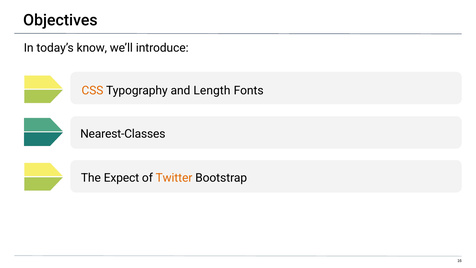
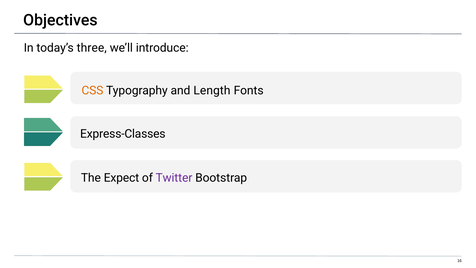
know: know -> three
Nearest-Classes: Nearest-Classes -> Express-Classes
Twitter colour: orange -> purple
